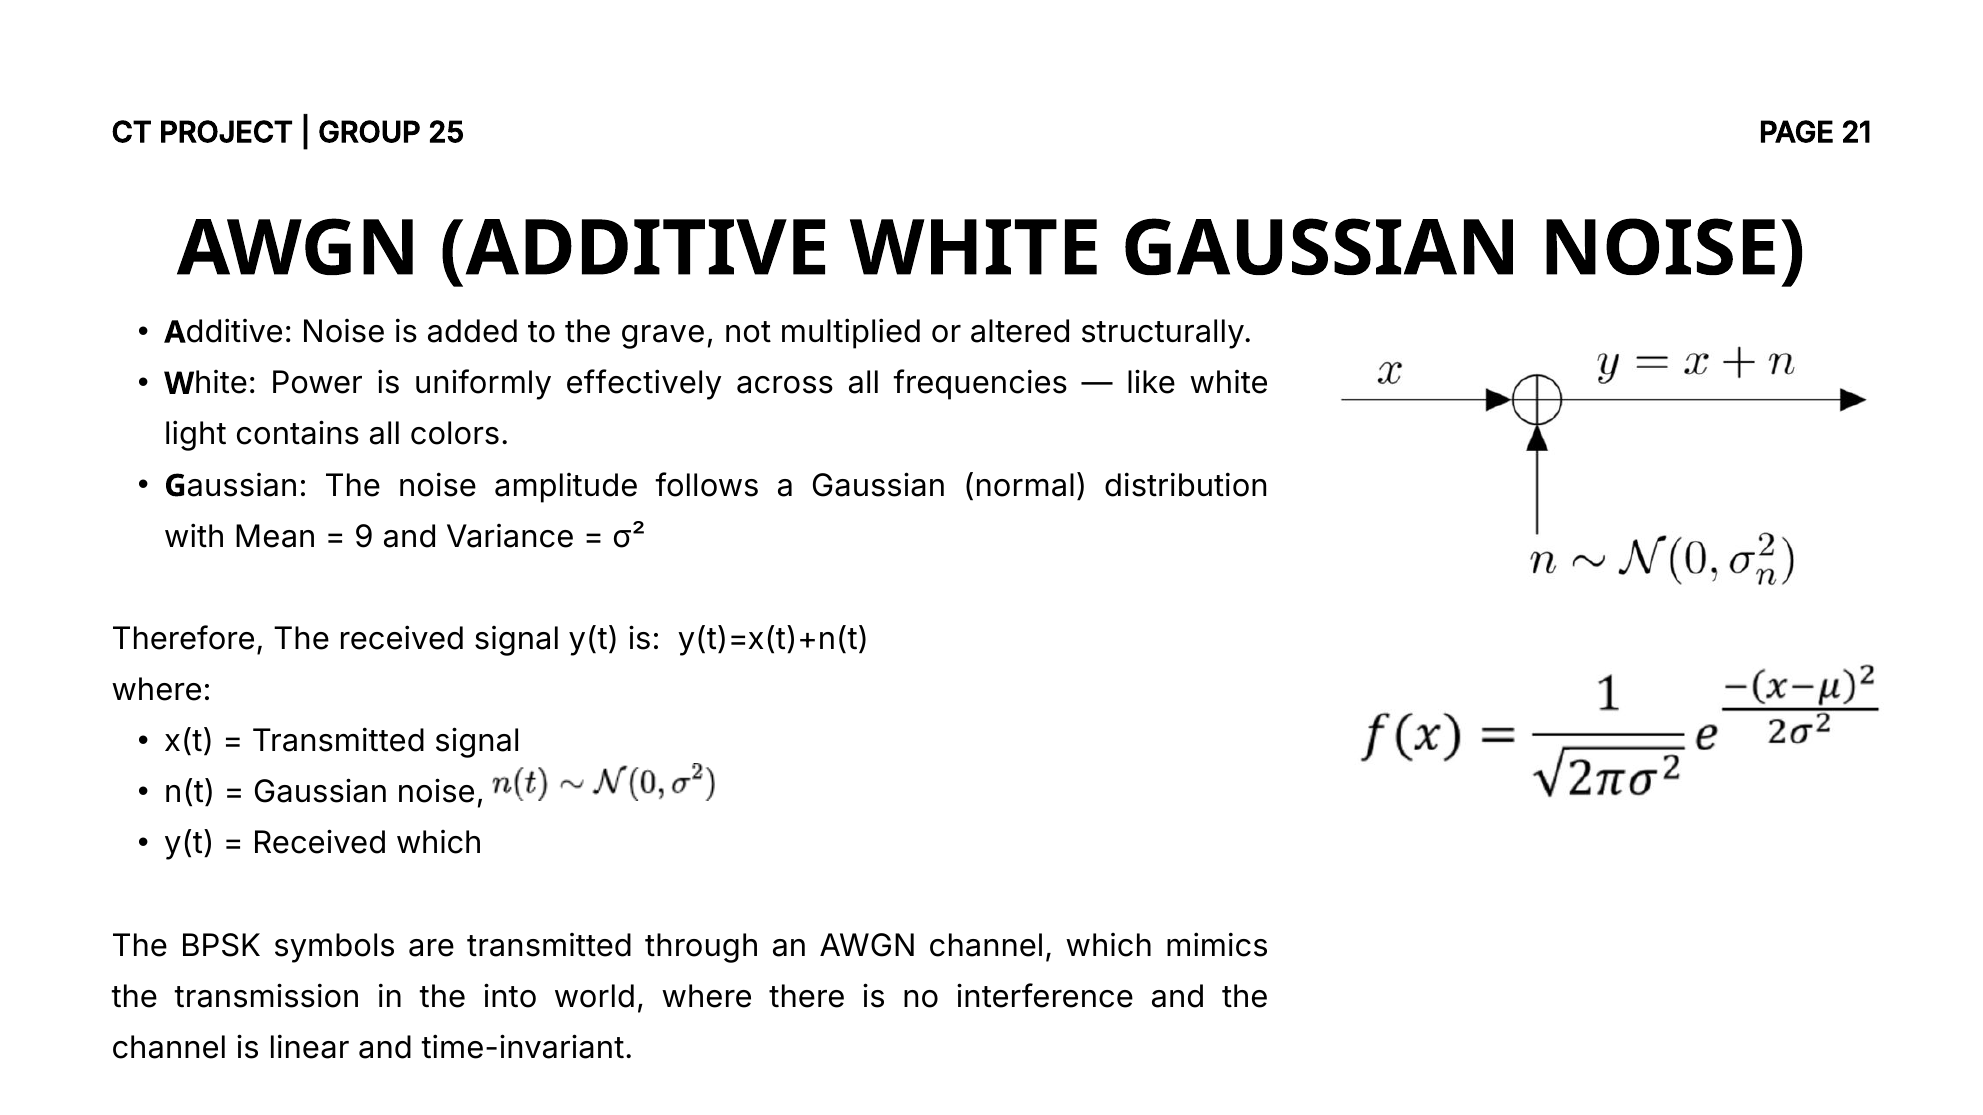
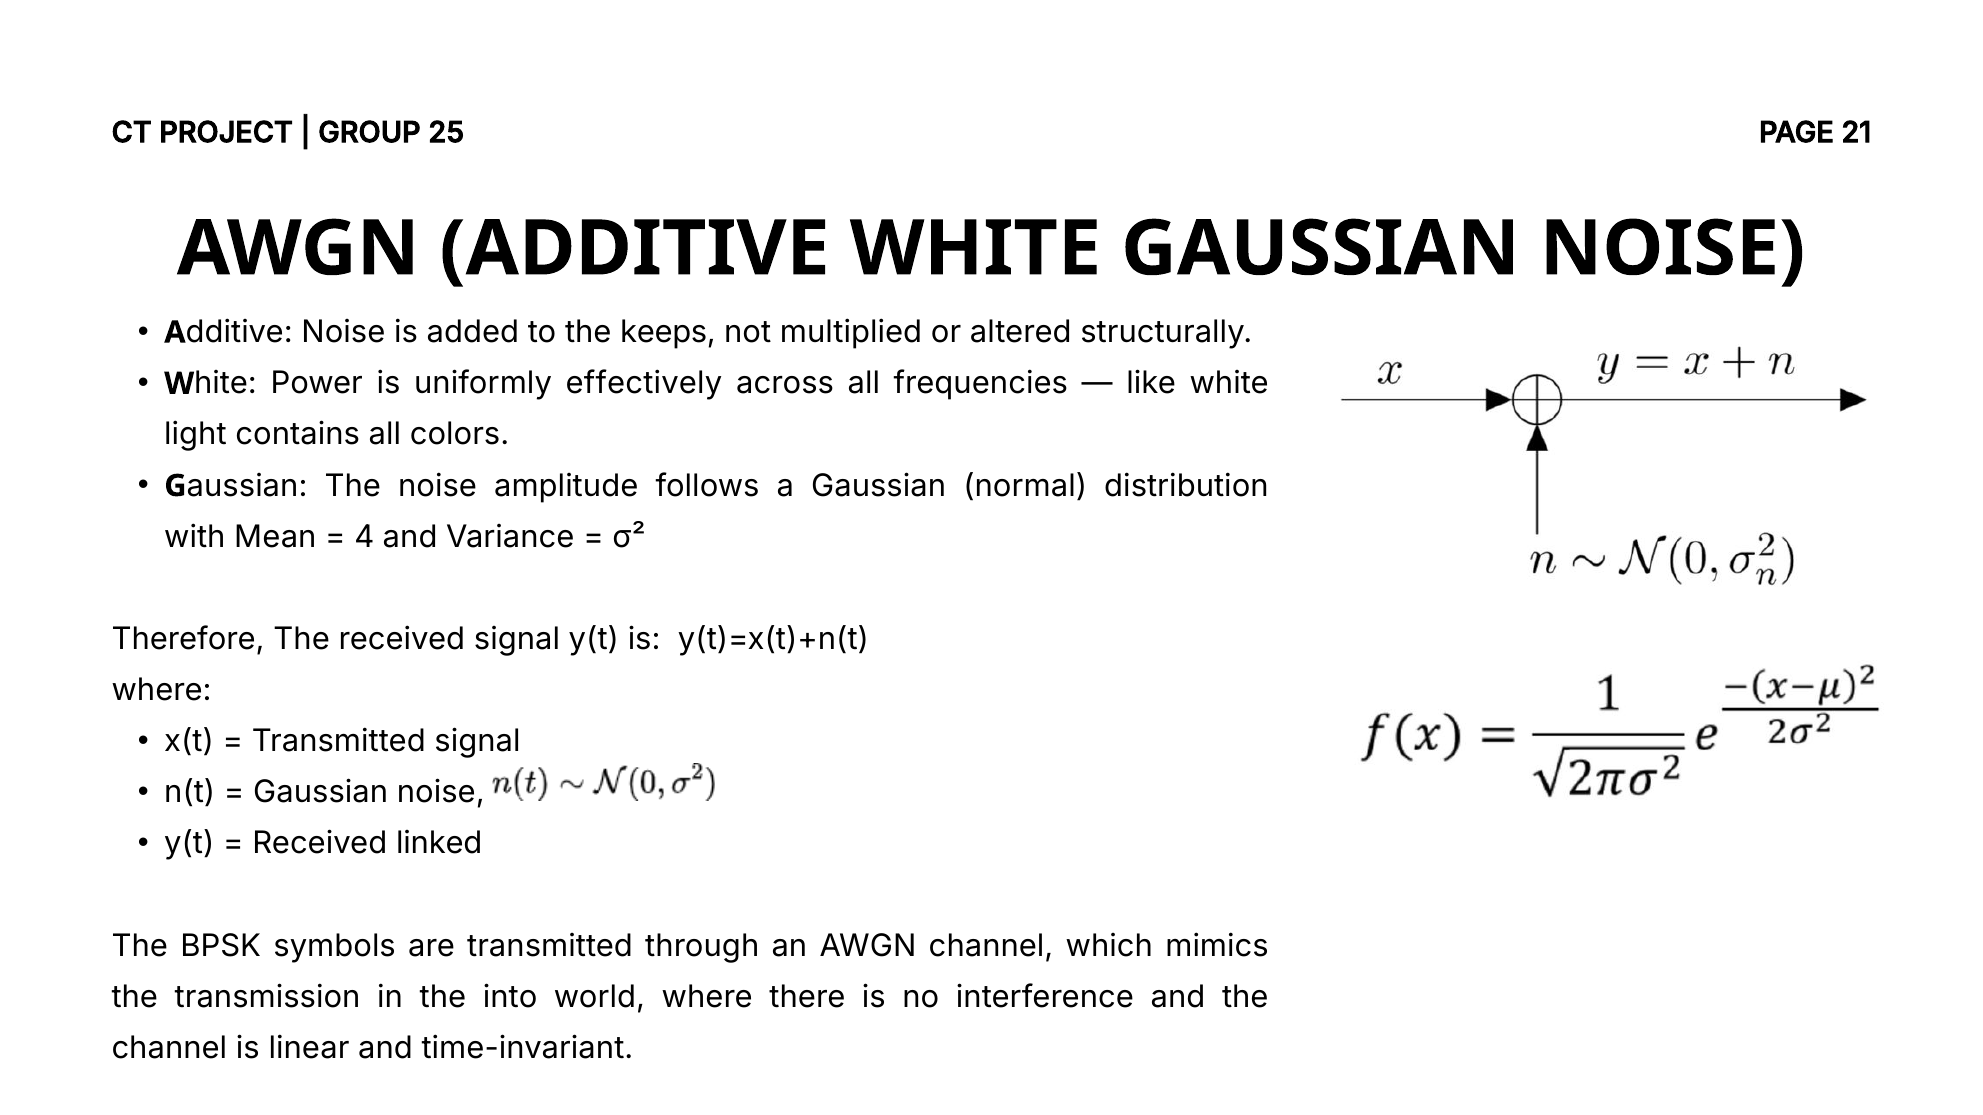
grave: grave -> keeps
9: 9 -> 4
Received which: which -> linked
